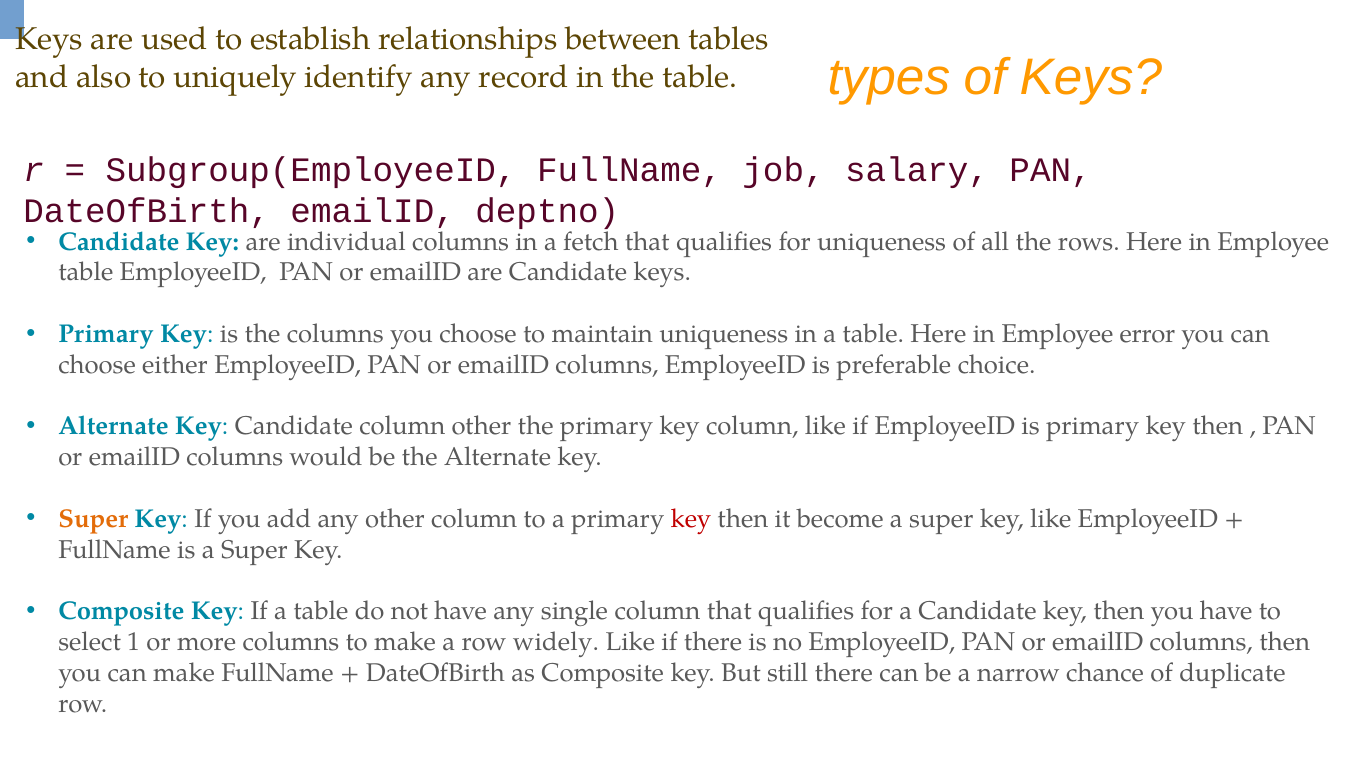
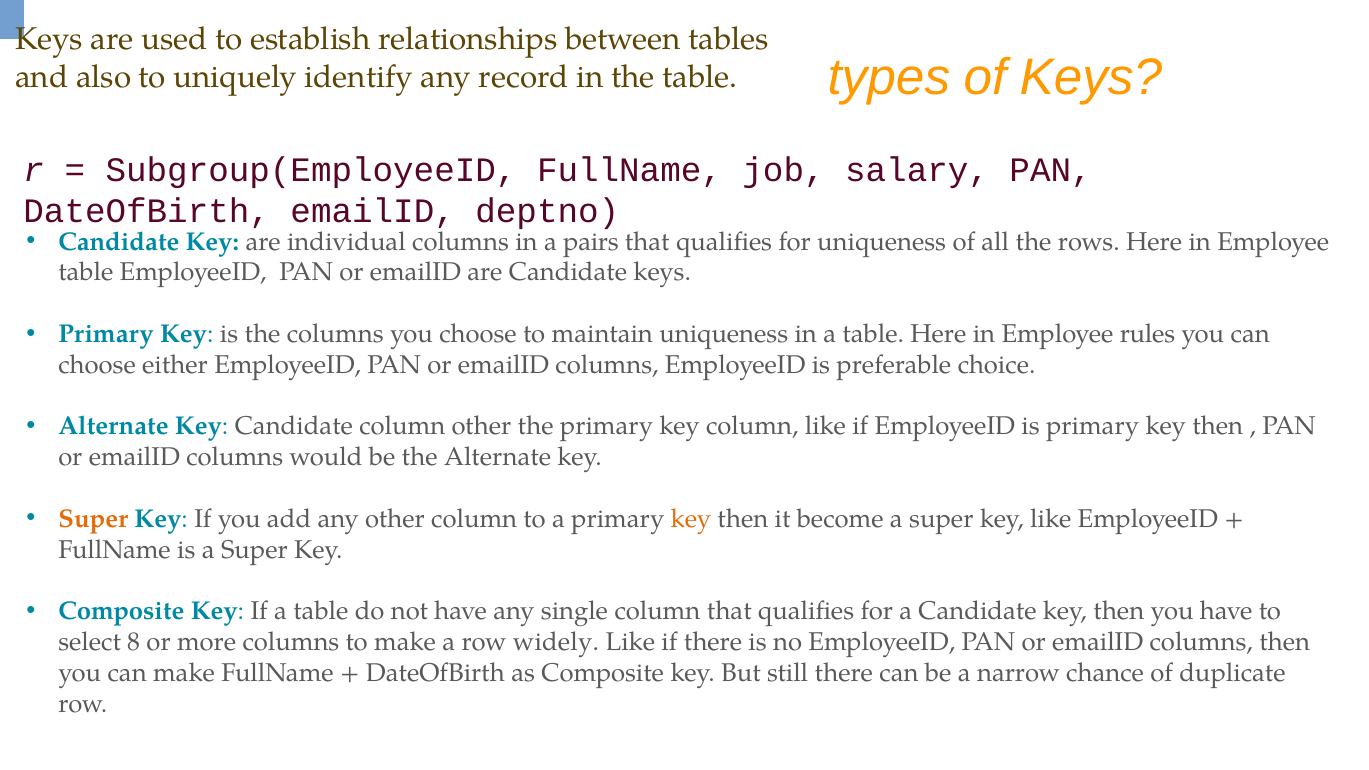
fetch: fetch -> pairs
error: error -> rules
key at (691, 519) colour: red -> orange
1: 1 -> 8
